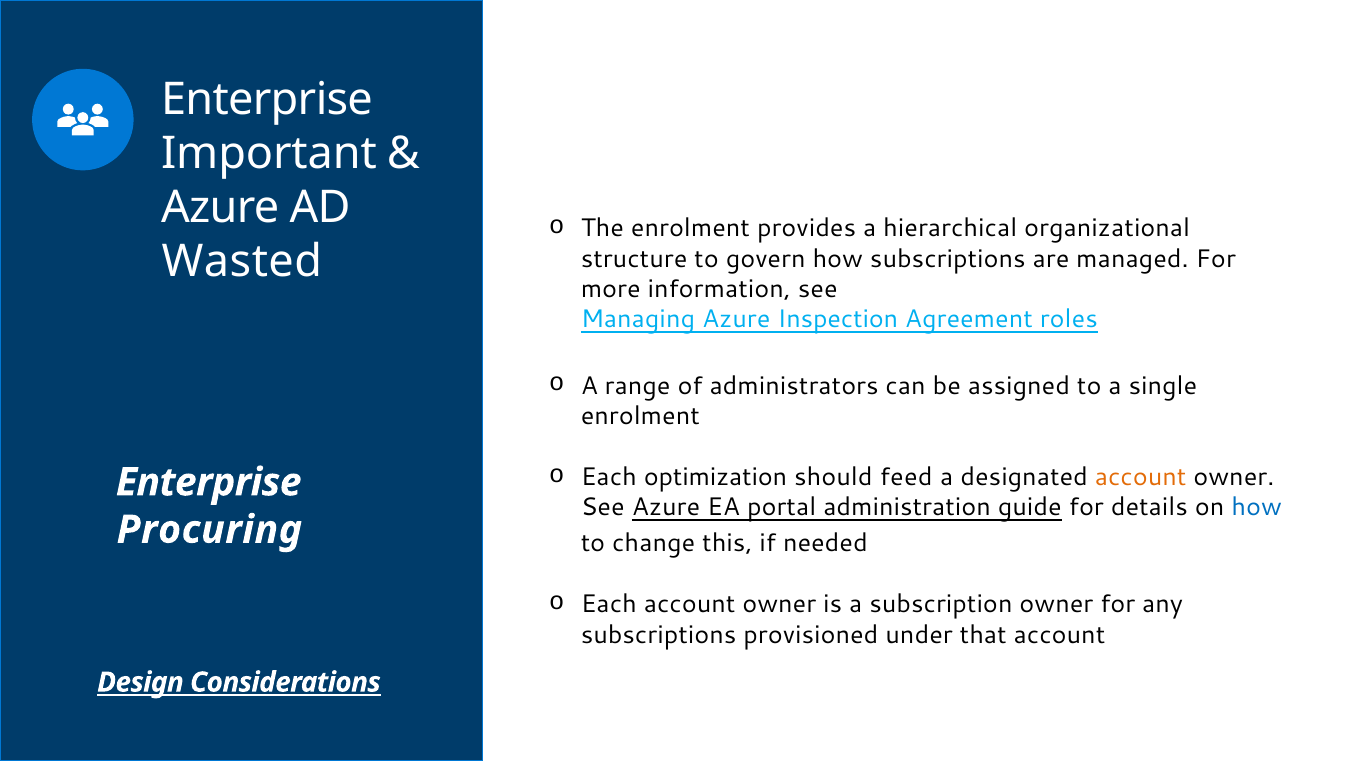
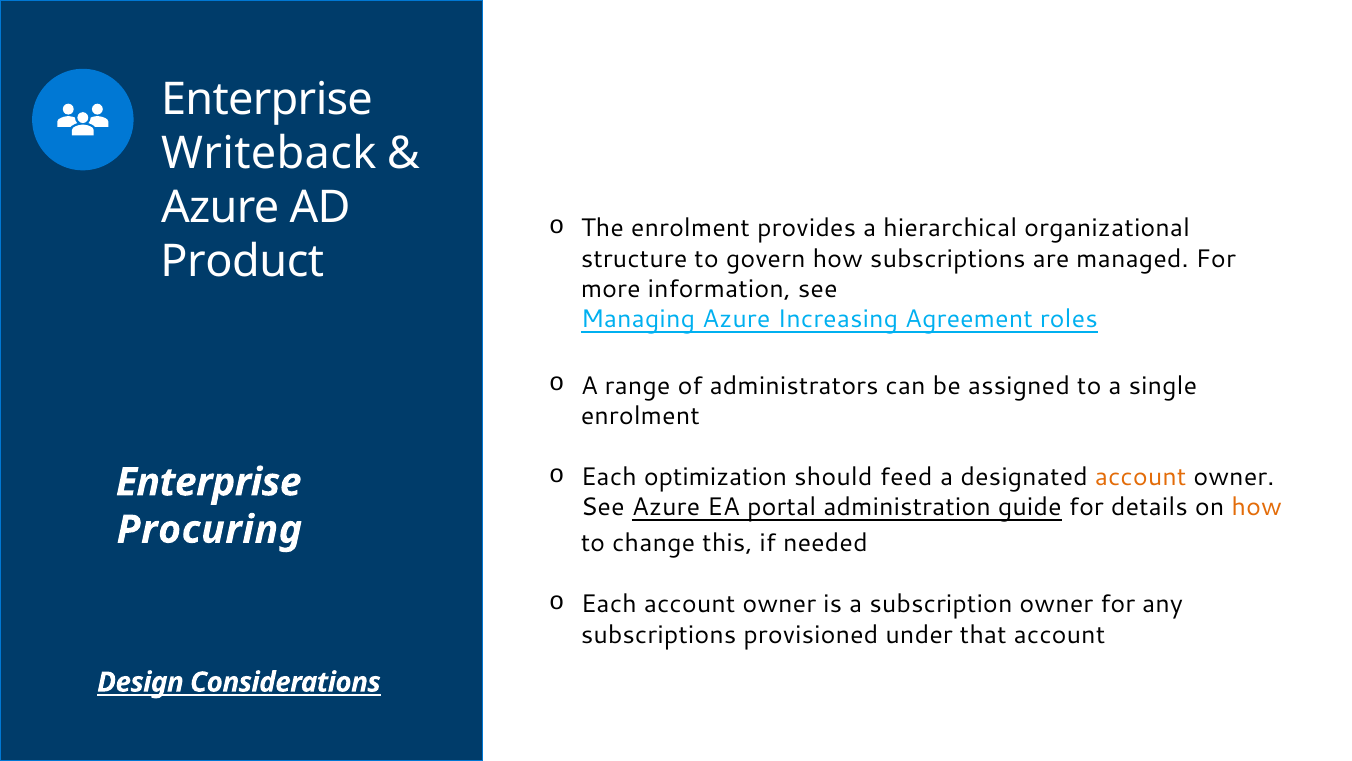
Important: Important -> Writeback
Wasted: Wasted -> Product
Inspection: Inspection -> Increasing
how at (1257, 507) colour: blue -> orange
